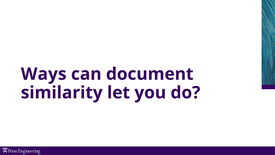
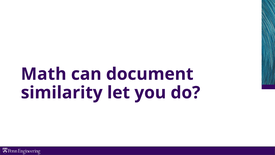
Ways: Ways -> Math
